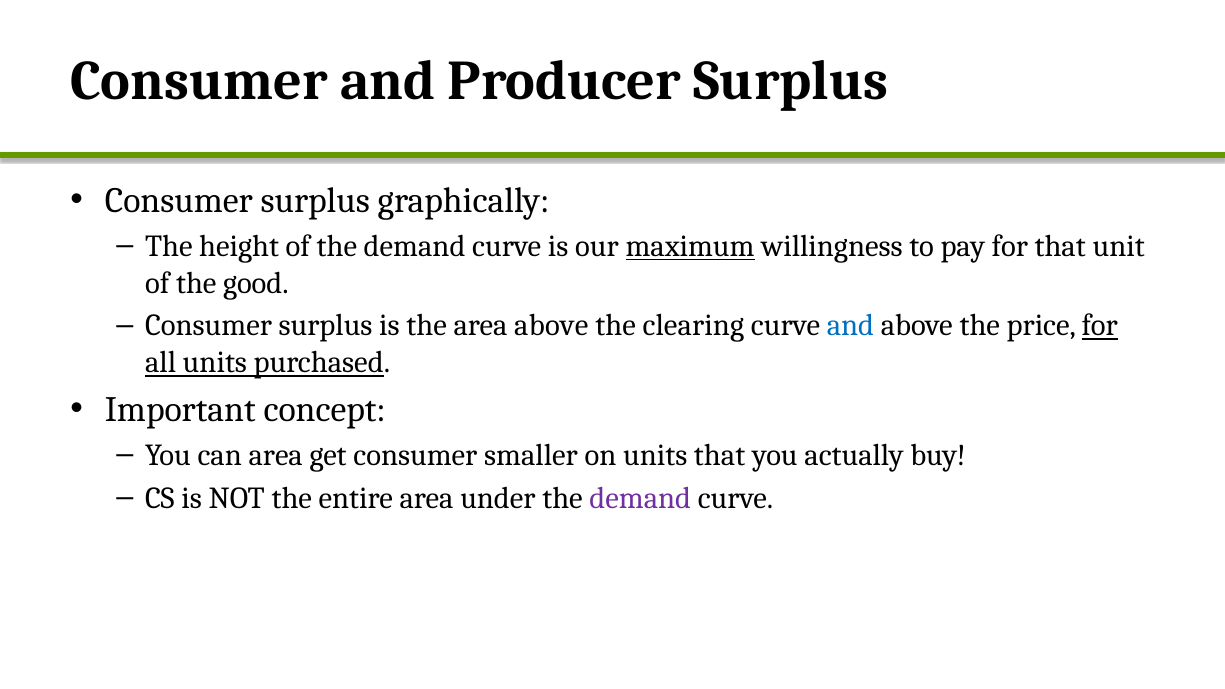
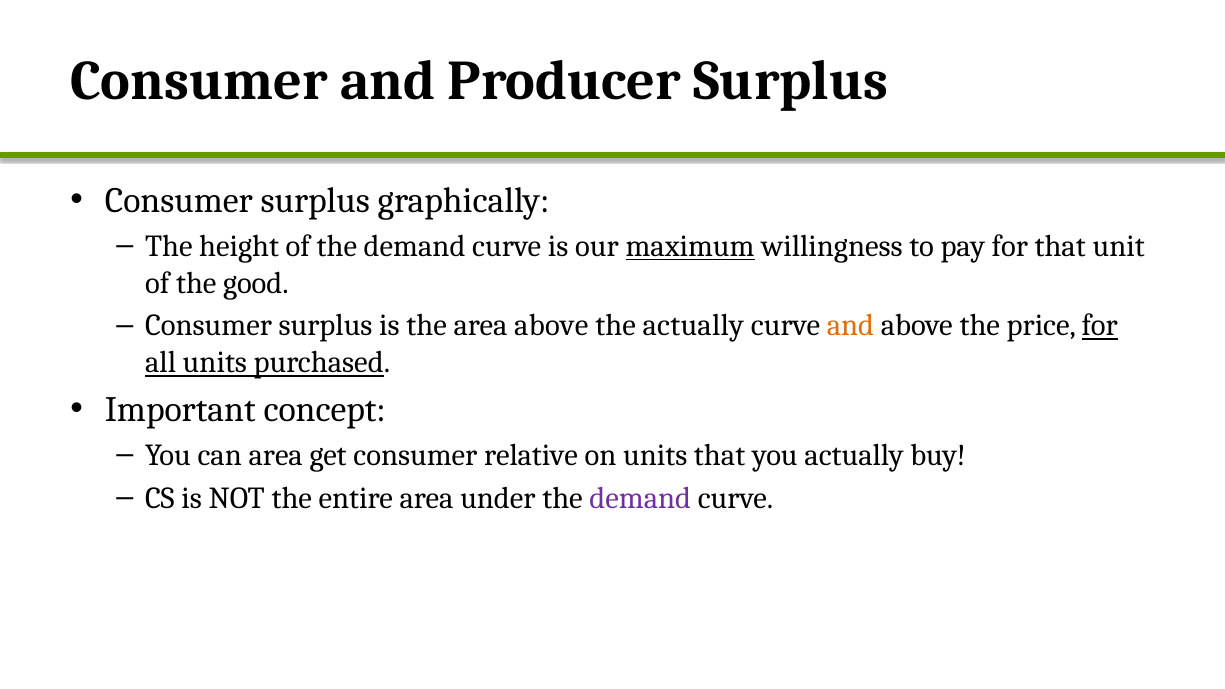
the clearing: clearing -> actually
and at (850, 326) colour: blue -> orange
smaller: smaller -> relative
